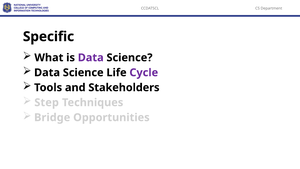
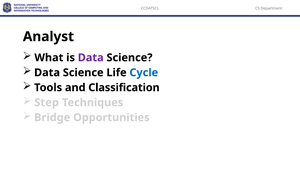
Specific: Specific -> Analyst
Cycle colour: purple -> blue
Stakeholders: Stakeholders -> Classification
